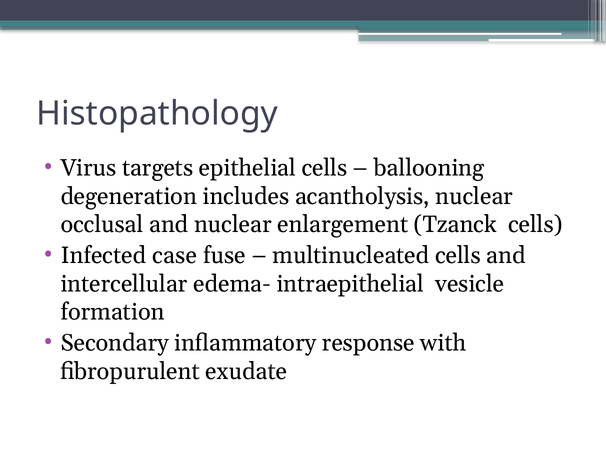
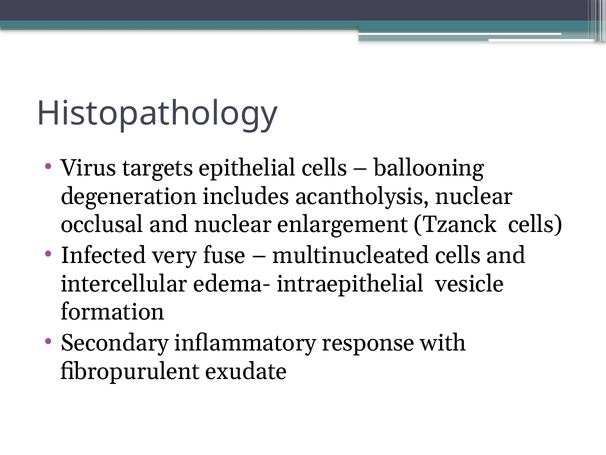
case: case -> very
